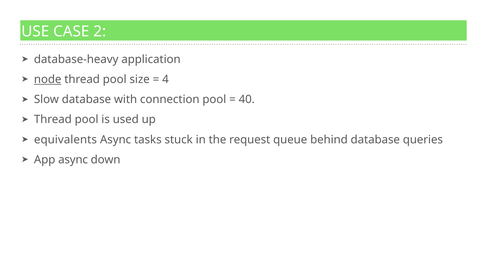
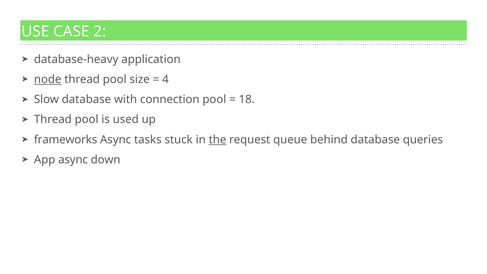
40: 40 -> 18
equivalents: equivalents -> frameworks
the underline: none -> present
